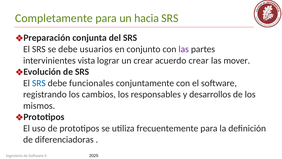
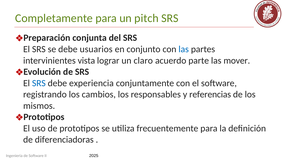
hacia: hacia -> pitch
las at (184, 49) colour: purple -> blue
un crear: crear -> claro
acuerdo crear: crear -> parte
funcionales: funcionales -> experiencia
desarrollos: desarrollos -> referencias
